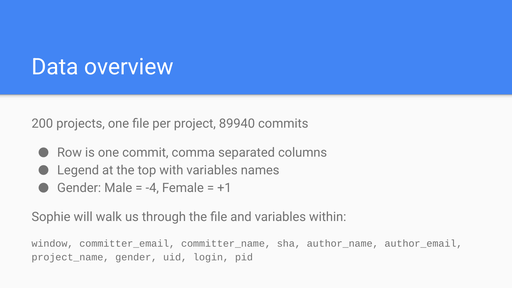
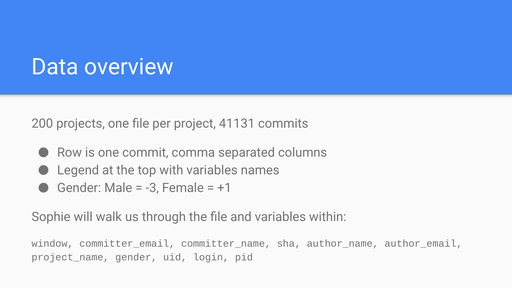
89940: 89940 -> 41131
-4: -4 -> -3
